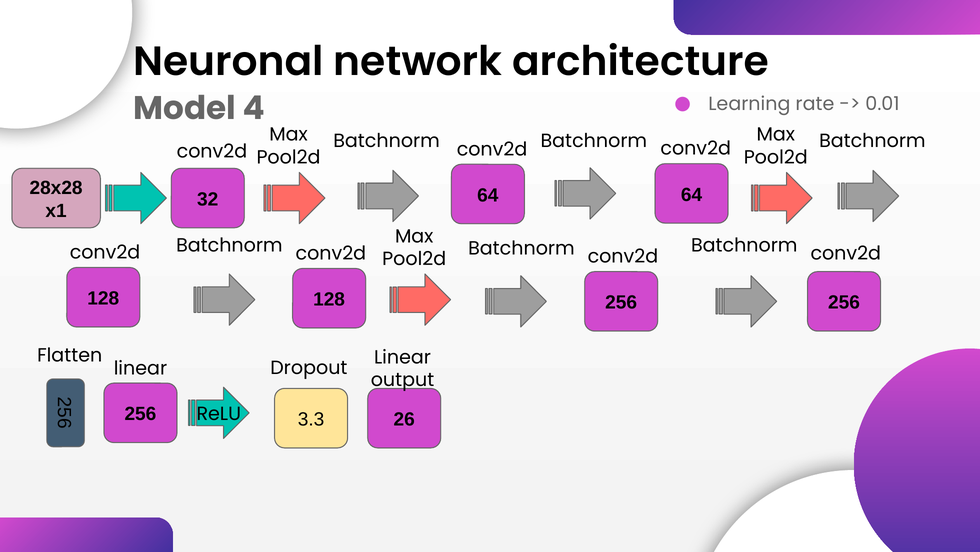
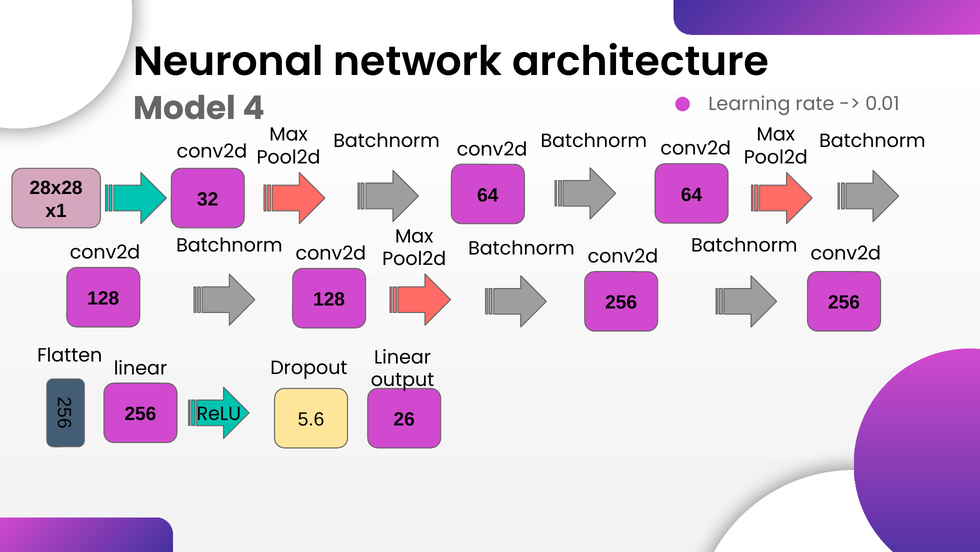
3.3: 3.3 -> 5.6
